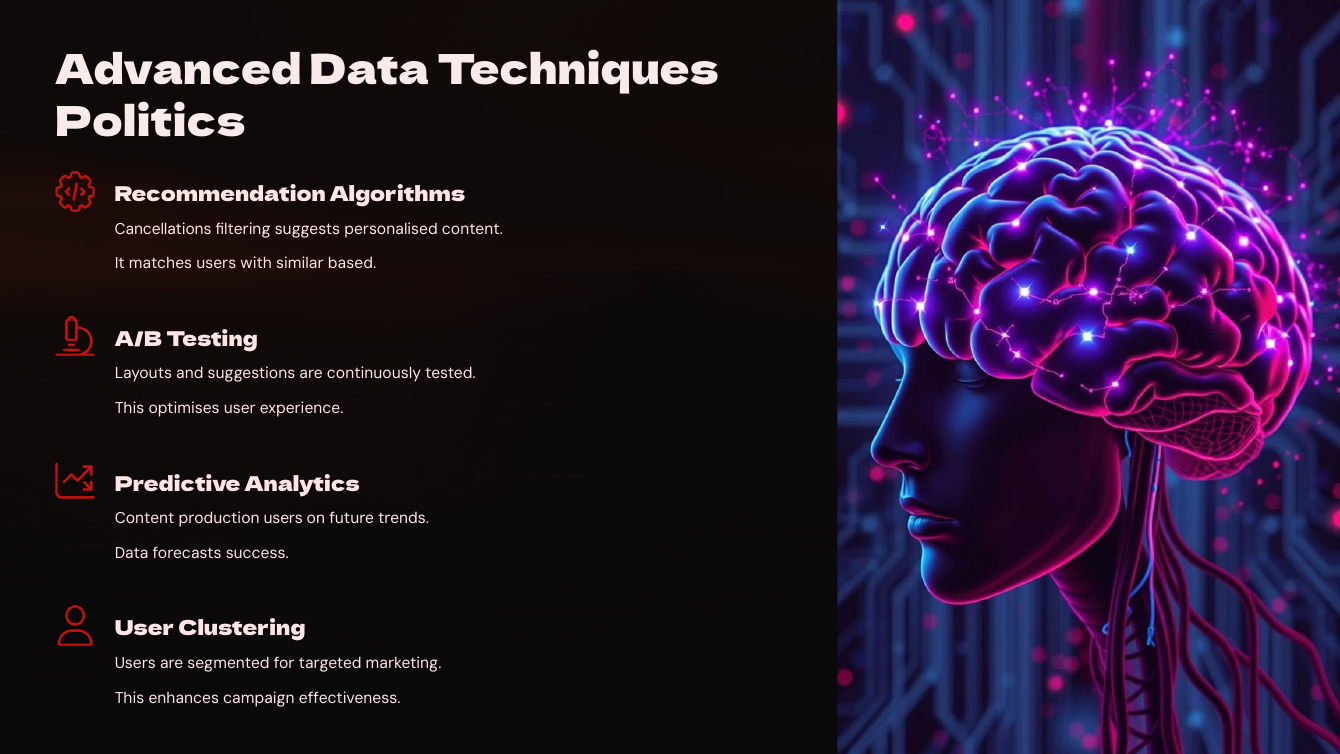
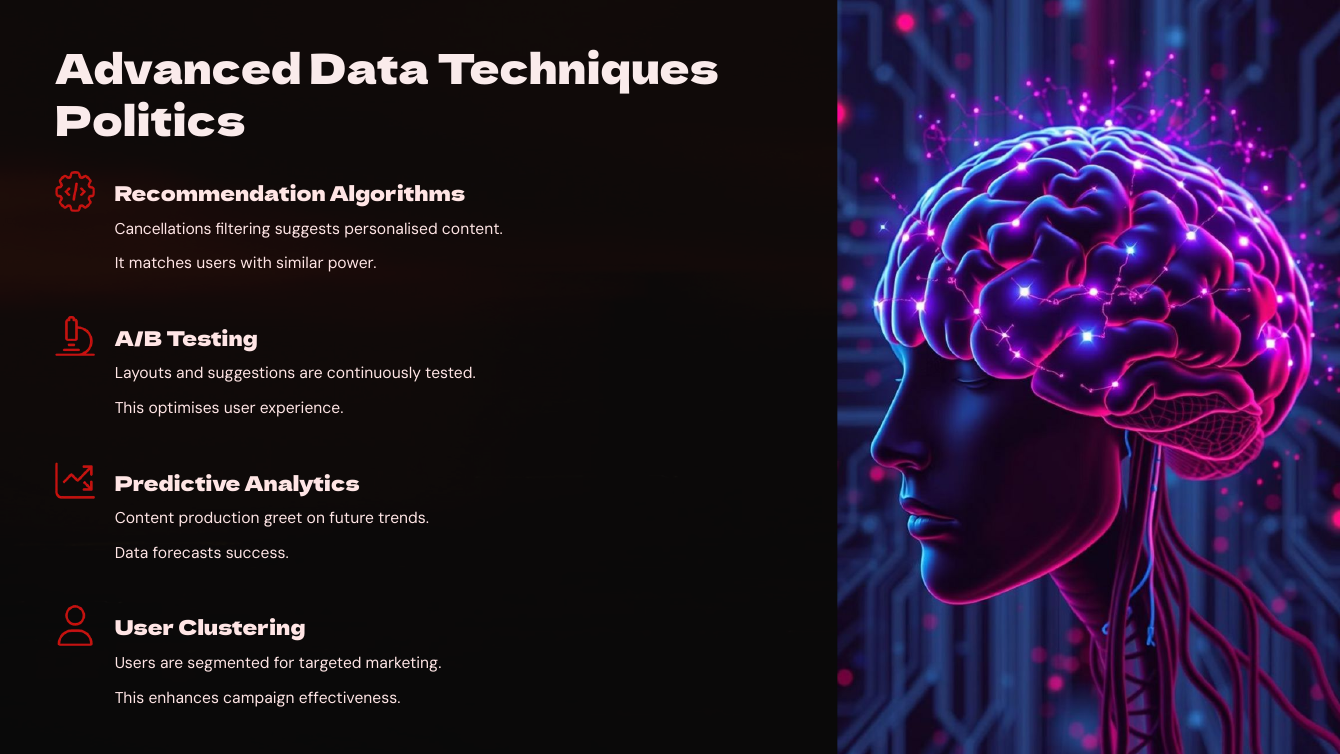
based: based -> power
production users: users -> greet
